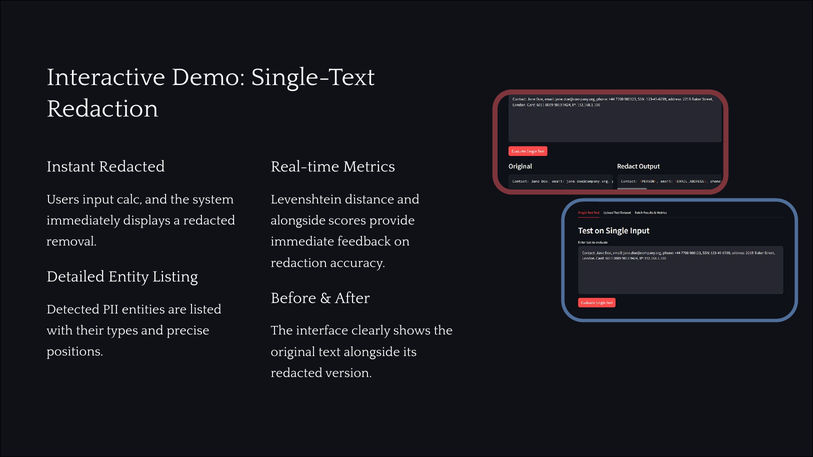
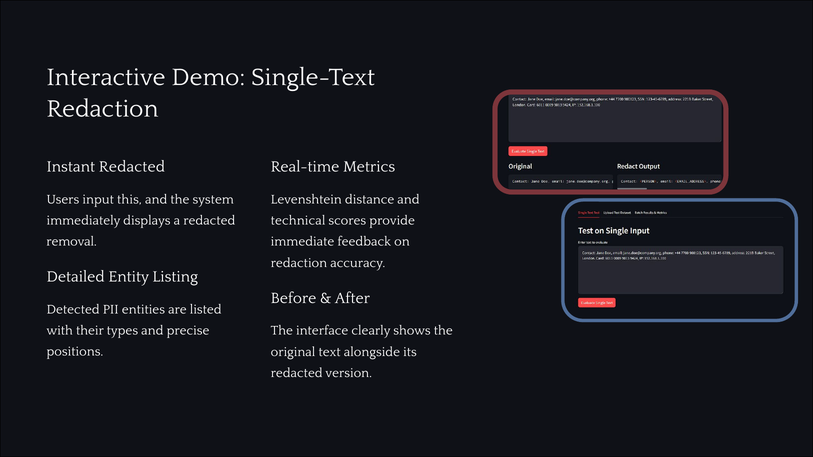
calc: calc -> this
alongside at (298, 221): alongside -> technical
